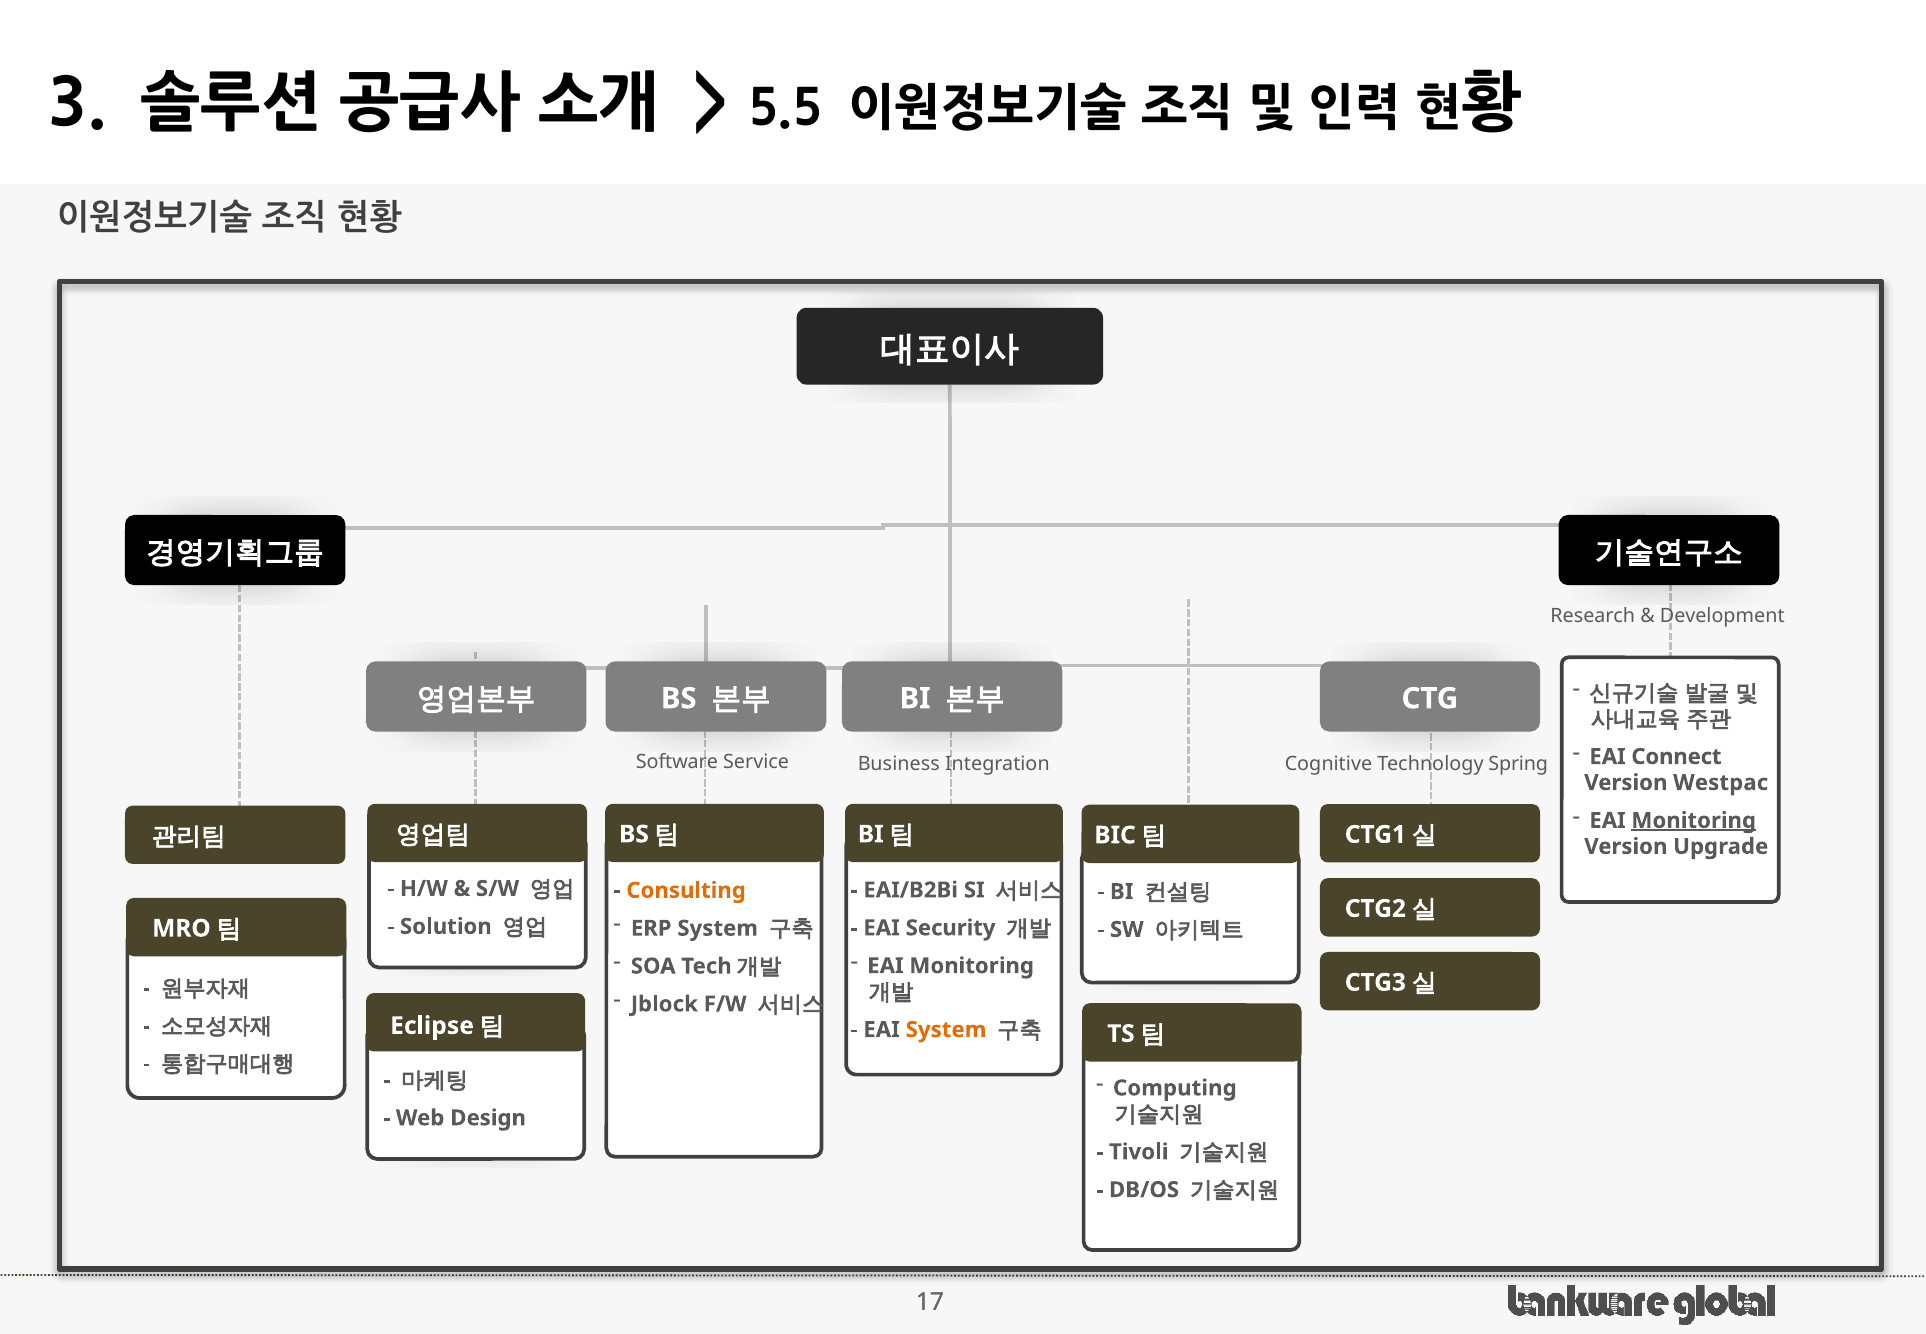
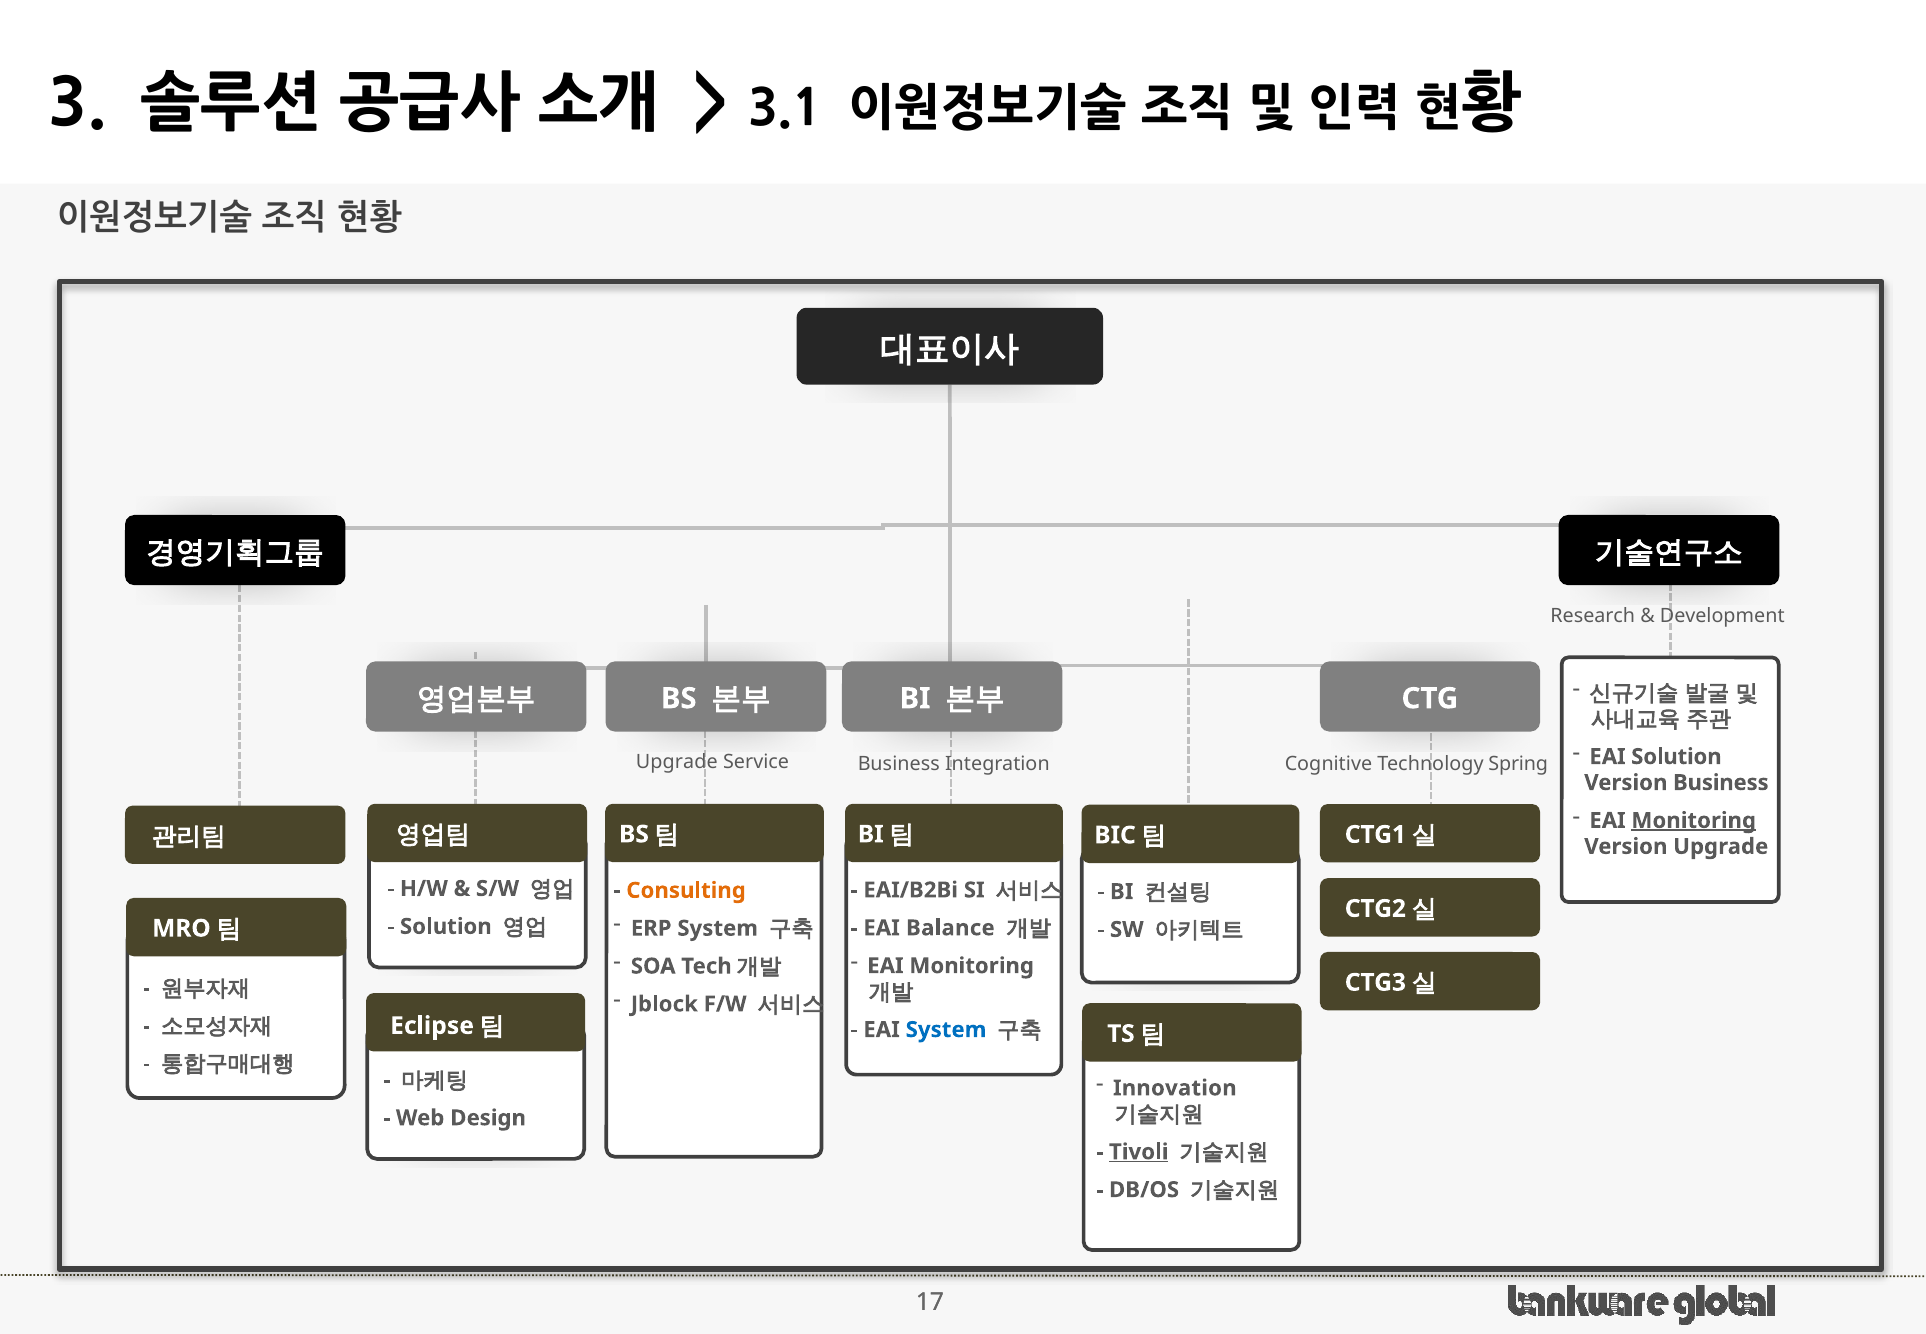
5.5: 5.5 -> 3.1
EAI Connect: Connect -> Solution
Software at (677, 762): Software -> Upgrade
Version Westpac: Westpac -> Business
Security: Security -> Balance
System at (946, 1029) colour: orange -> blue
Computing: Computing -> Innovation
Tivoli underline: none -> present
